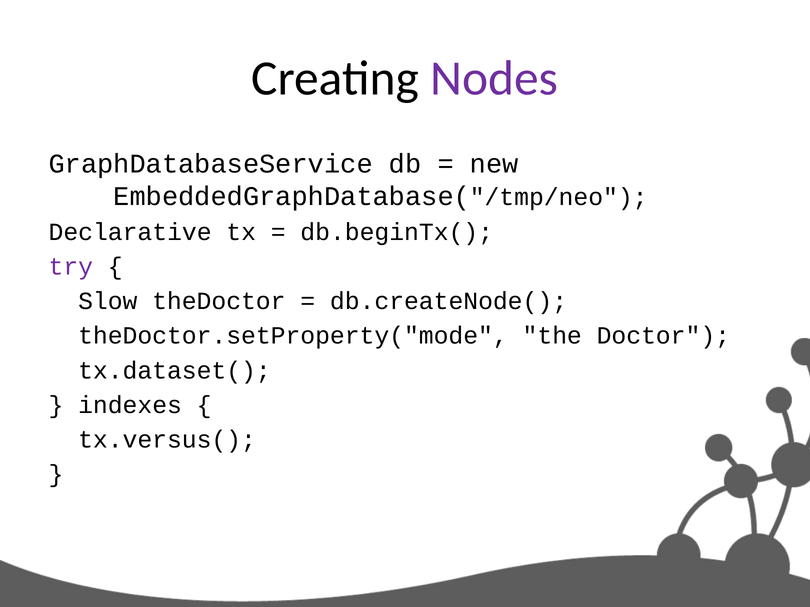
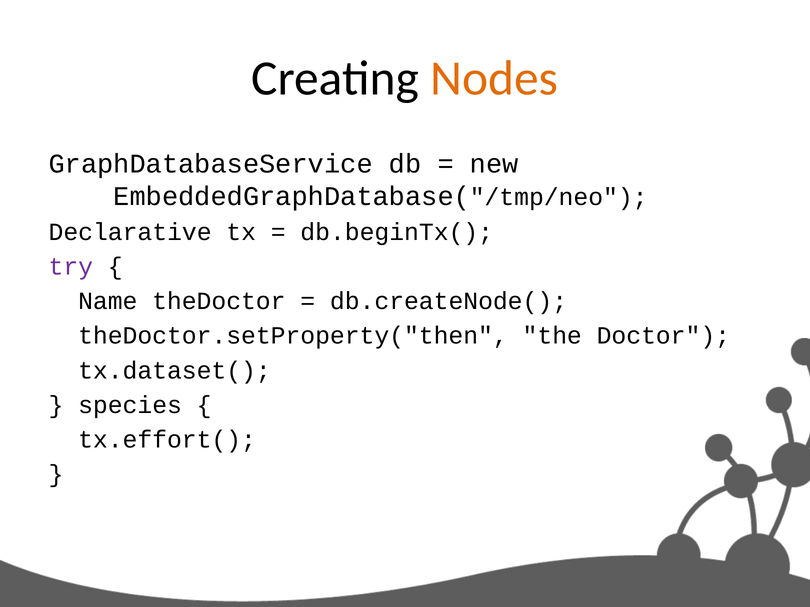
Nodes colour: purple -> orange
Slow: Slow -> Name
theDoctor.setProperty("mode: theDoctor.setProperty("mode -> theDoctor.setProperty("then
indexes: indexes -> species
tx.versus(: tx.versus( -> tx.effort(
